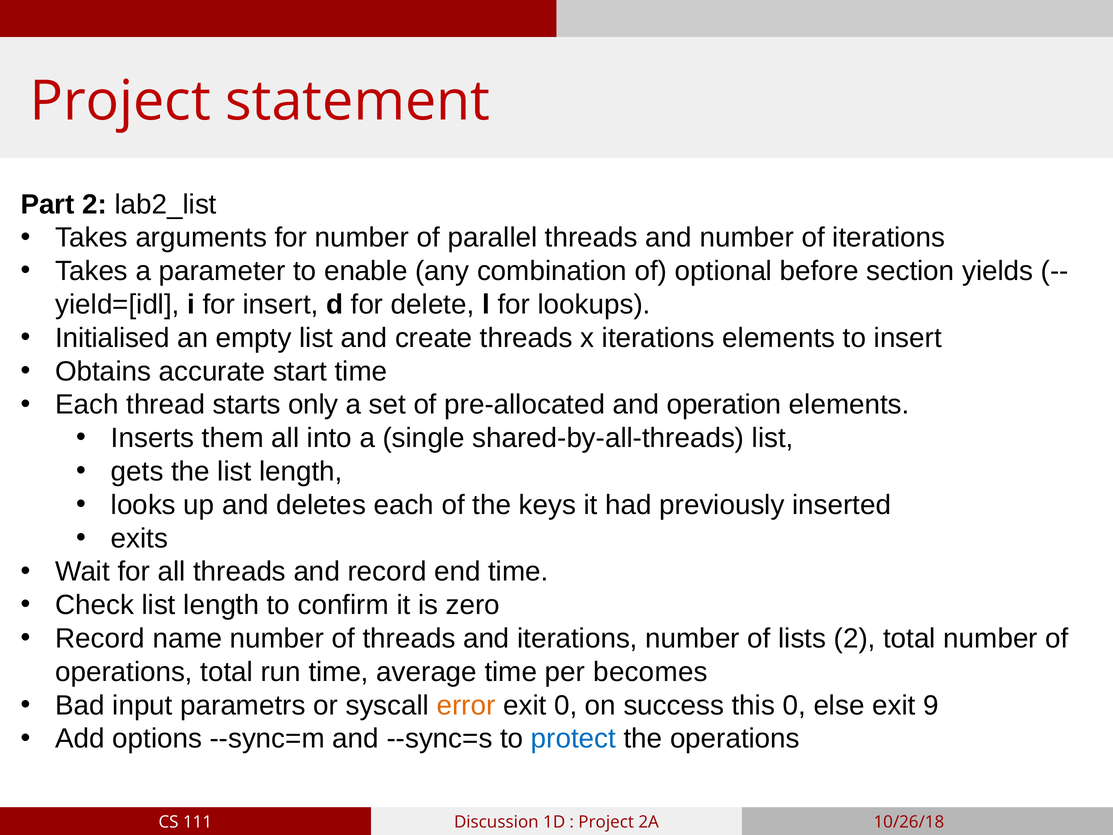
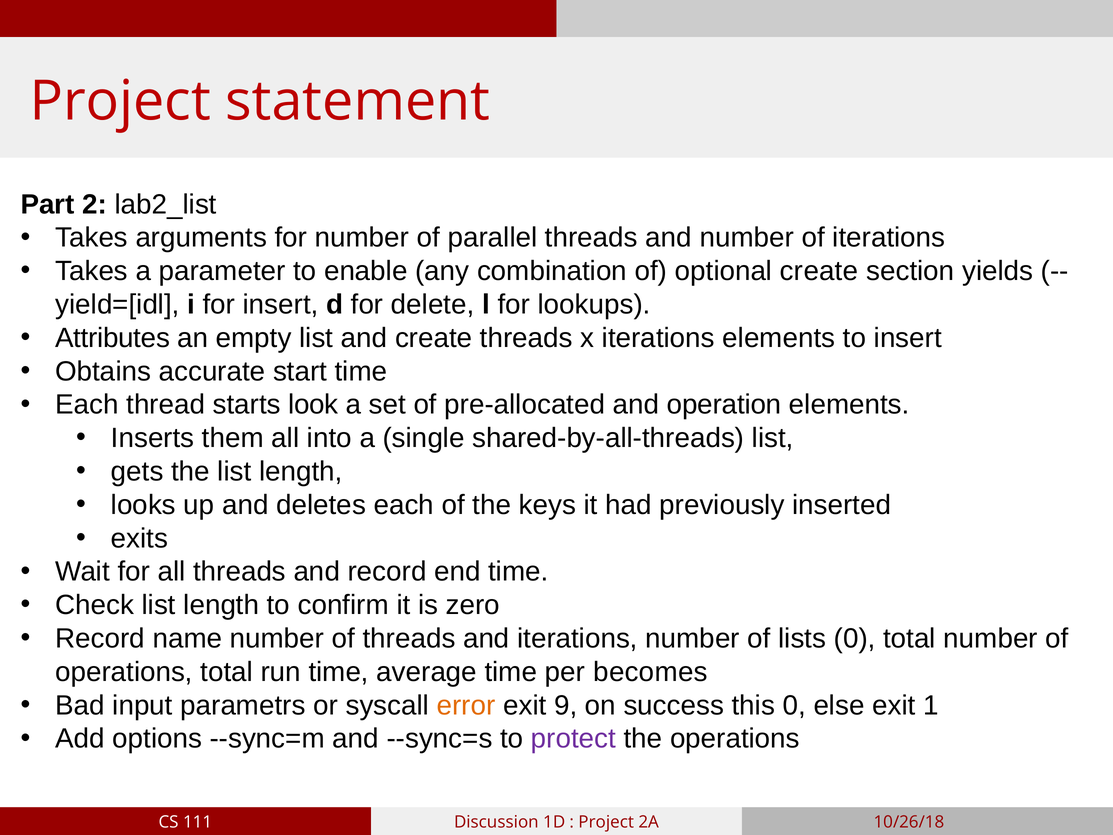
optional before: before -> create
Initialised: Initialised -> Attributes
only: only -> look
lists 2: 2 -> 0
exit 0: 0 -> 9
9: 9 -> 1
protect colour: blue -> purple
